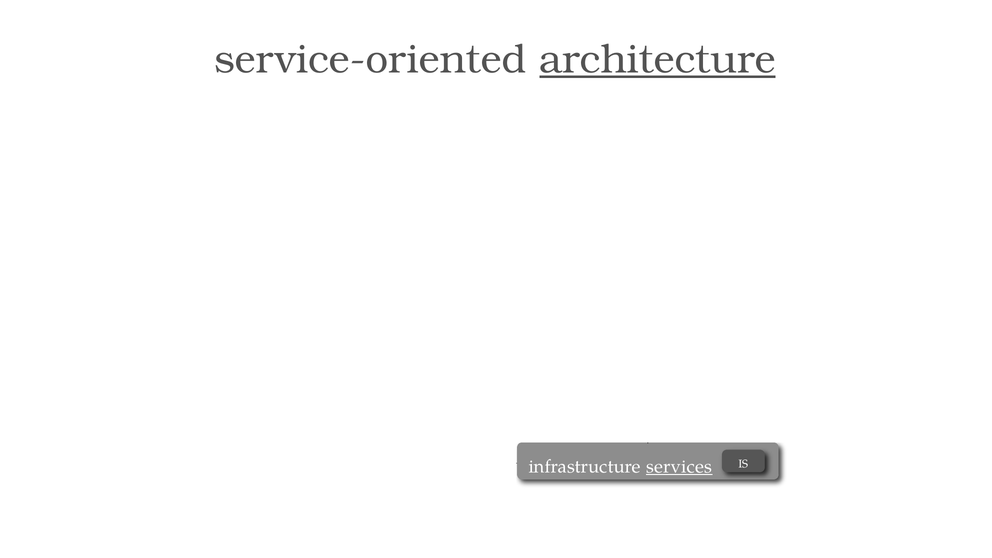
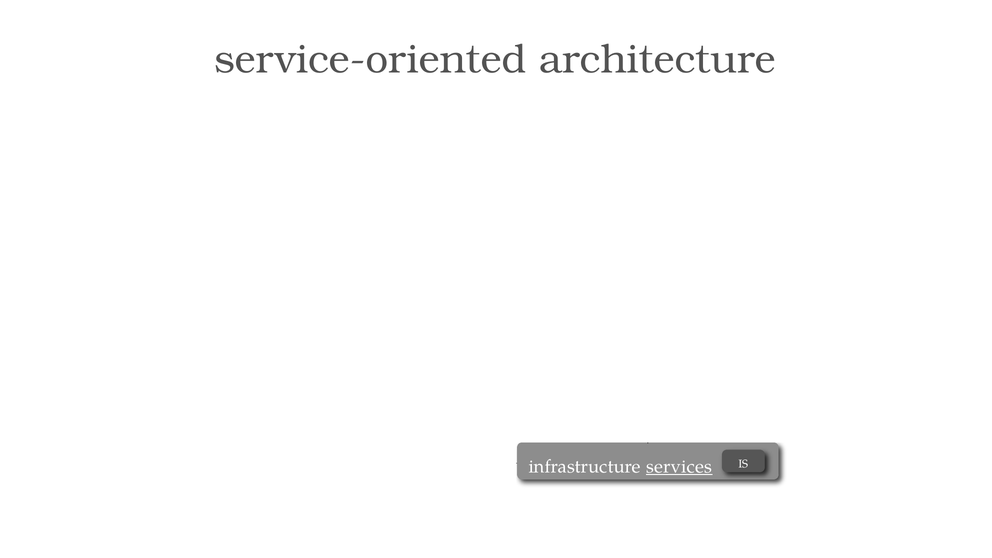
architecture underline: present -> none
